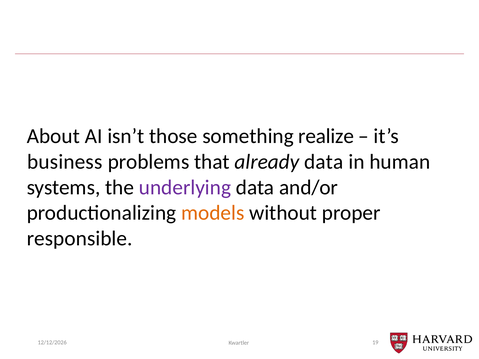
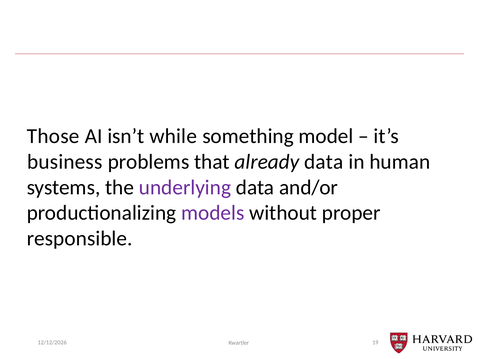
About: About -> Those
those: those -> while
realize: realize -> model
models colour: orange -> purple
